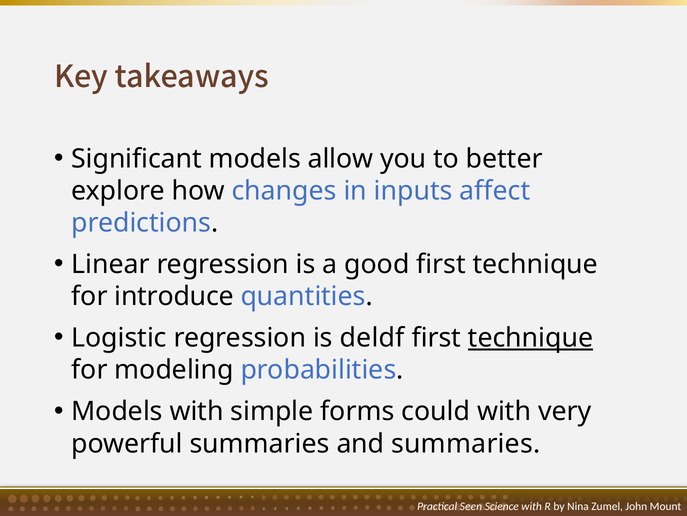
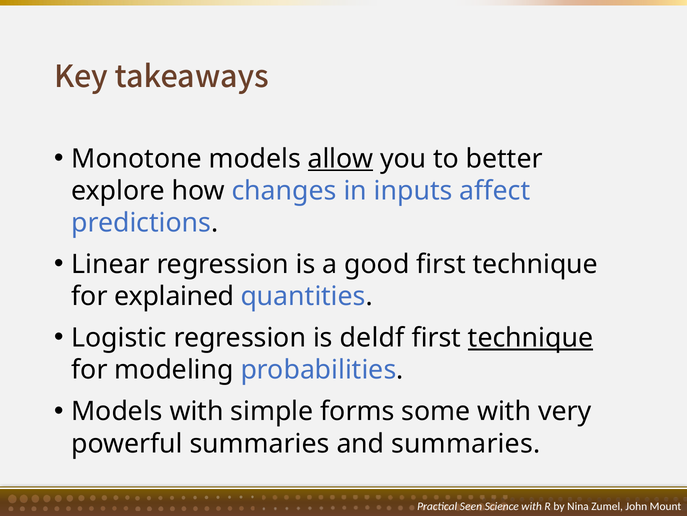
Significant: Significant -> Monotone
allow underline: none -> present
introduce: introduce -> explained
could: could -> some
